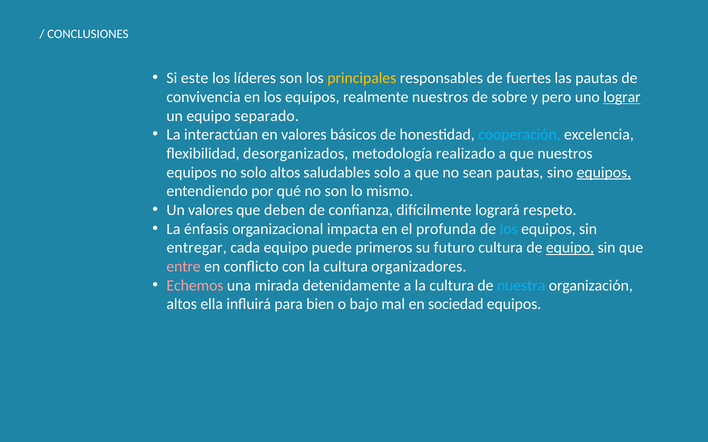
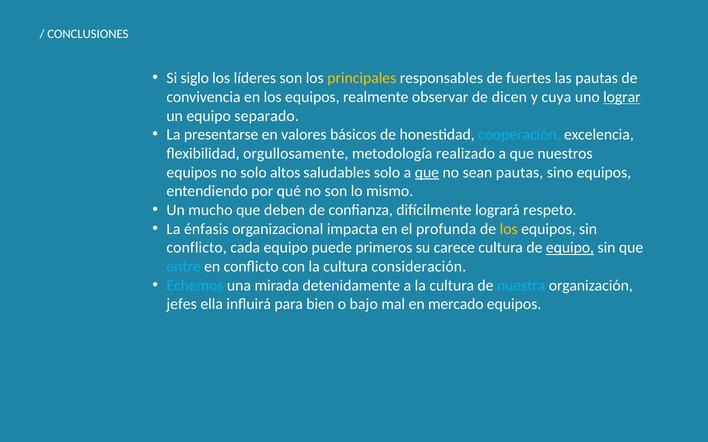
este: este -> siglo
realmente nuestros: nuestros -> observar
sobre: sobre -> dicen
pero: pero -> cuya
interactúan: interactúan -> presentarse
desorganizados: desorganizados -> orgullosamente
que at (427, 173) underline: none -> present
equipos at (604, 173) underline: present -> none
Un valores: valores -> mucho
los at (509, 229) colour: light blue -> yellow
entregar at (197, 248): entregar -> conflicto
futuro: futuro -> carece
entre colour: pink -> light blue
organizadores: organizadores -> consideración
Echemos colour: pink -> light blue
altos at (182, 305): altos -> jefes
sociedad: sociedad -> mercado
